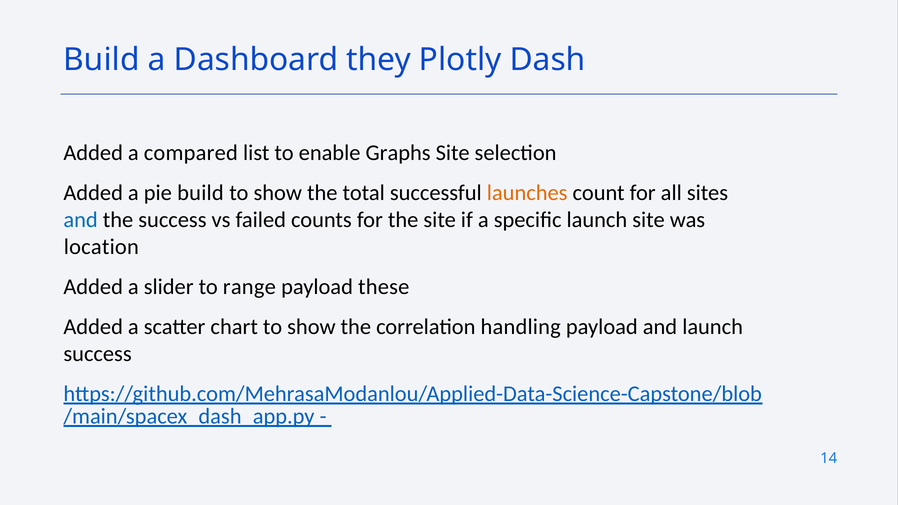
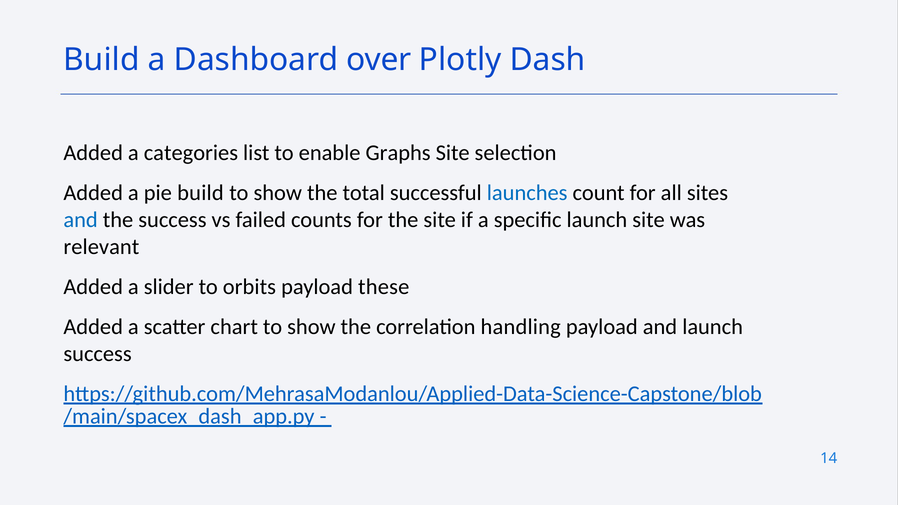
they: they -> over
compared: compared -> categories
launches colour: orange -> blue
location: location -> relevant
range: range -> orbits
